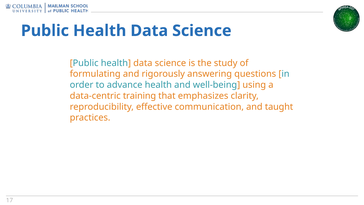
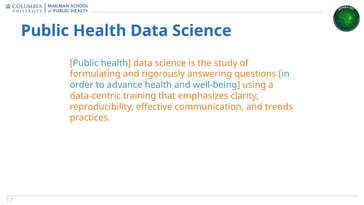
taught: taught -> trends
